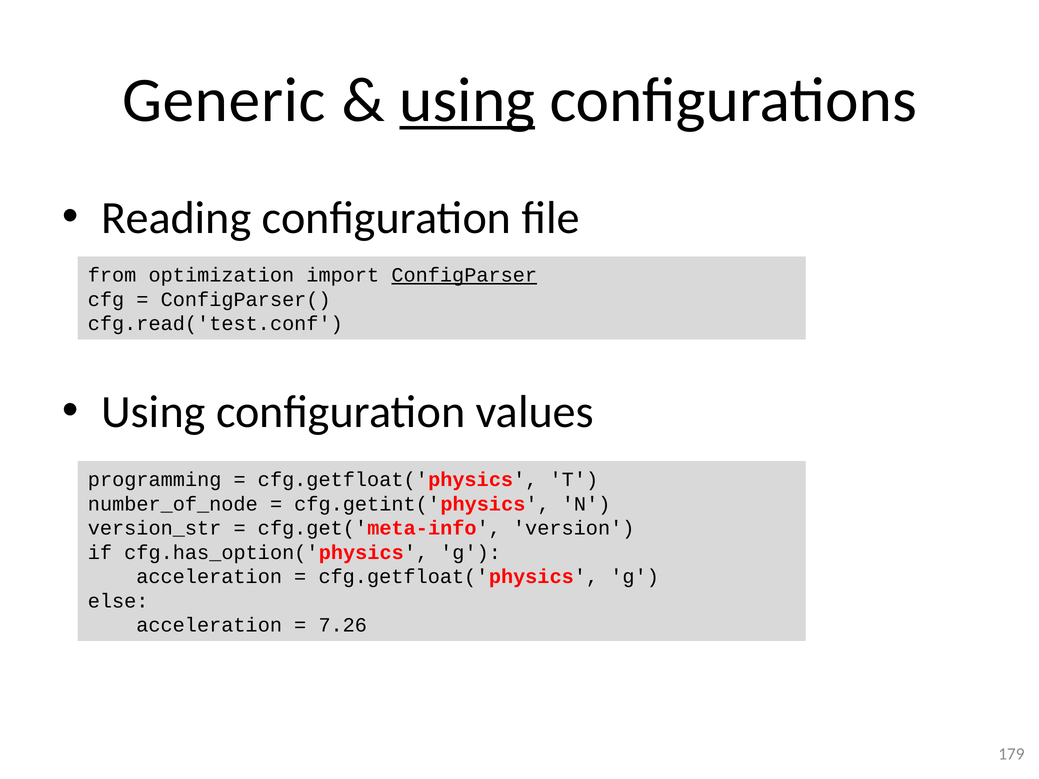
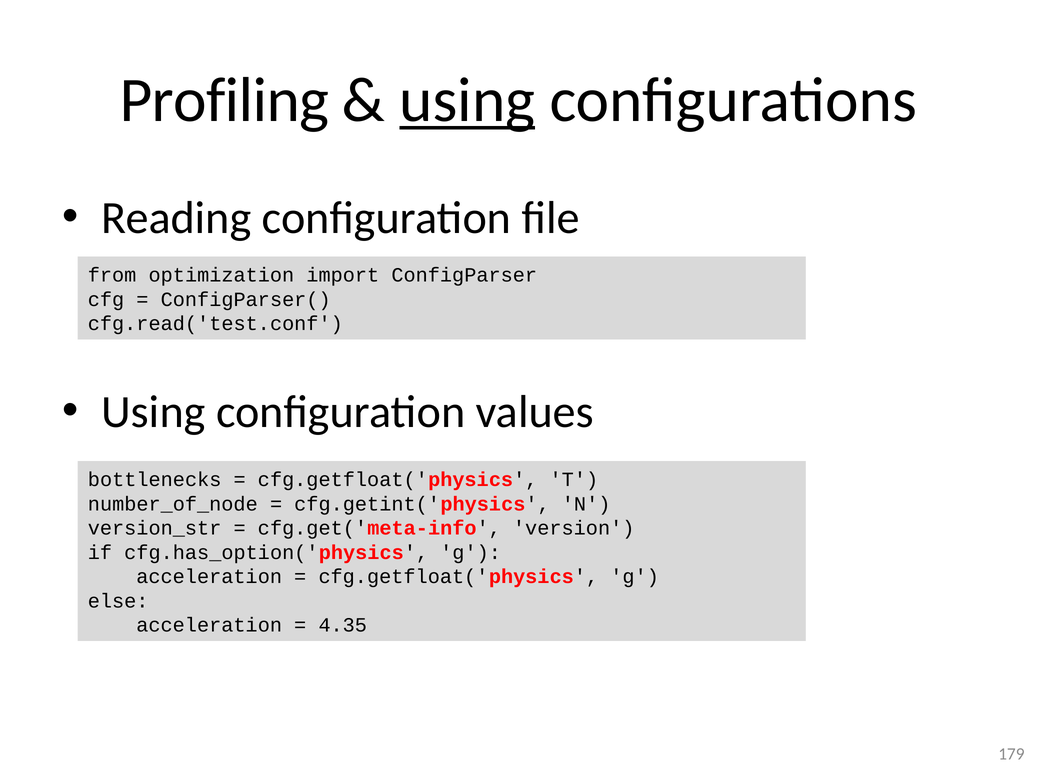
Generic: Generic -> Profiling
ConfigParser underline: present -> none
programming: programming -> bottlenecks
7.26: 7.26 -> 4.35
